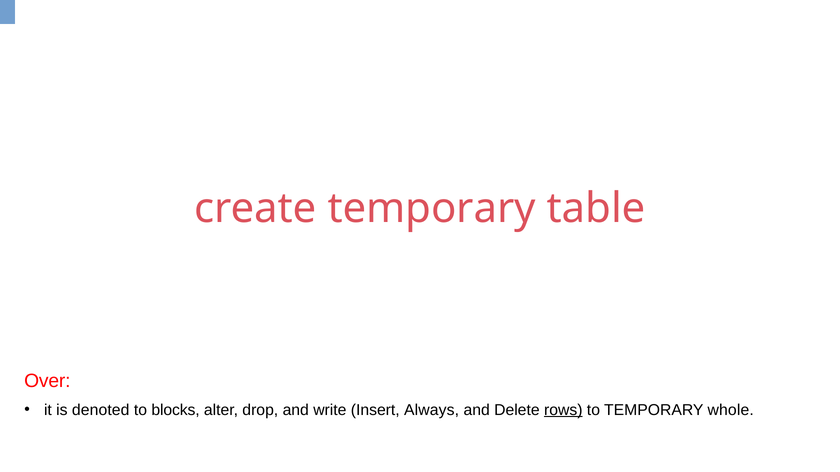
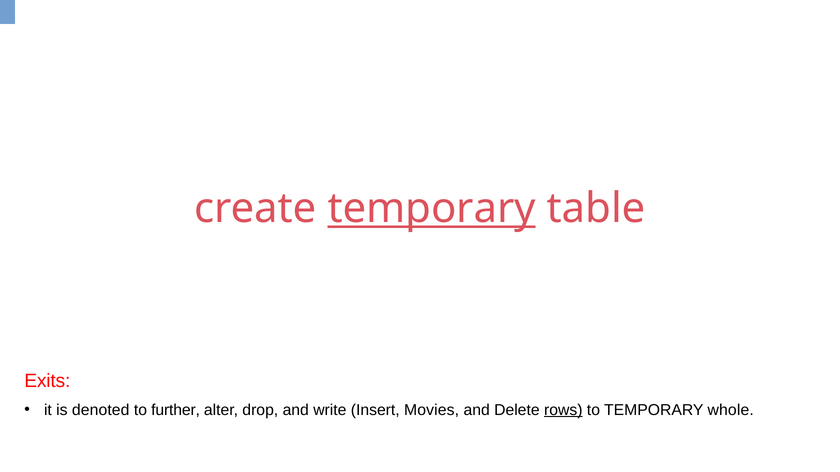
temporary at (432, 209) underline: none -> present
Over: Over -> Exits
blocks: blocks -> further
Always: Always -> Movies
